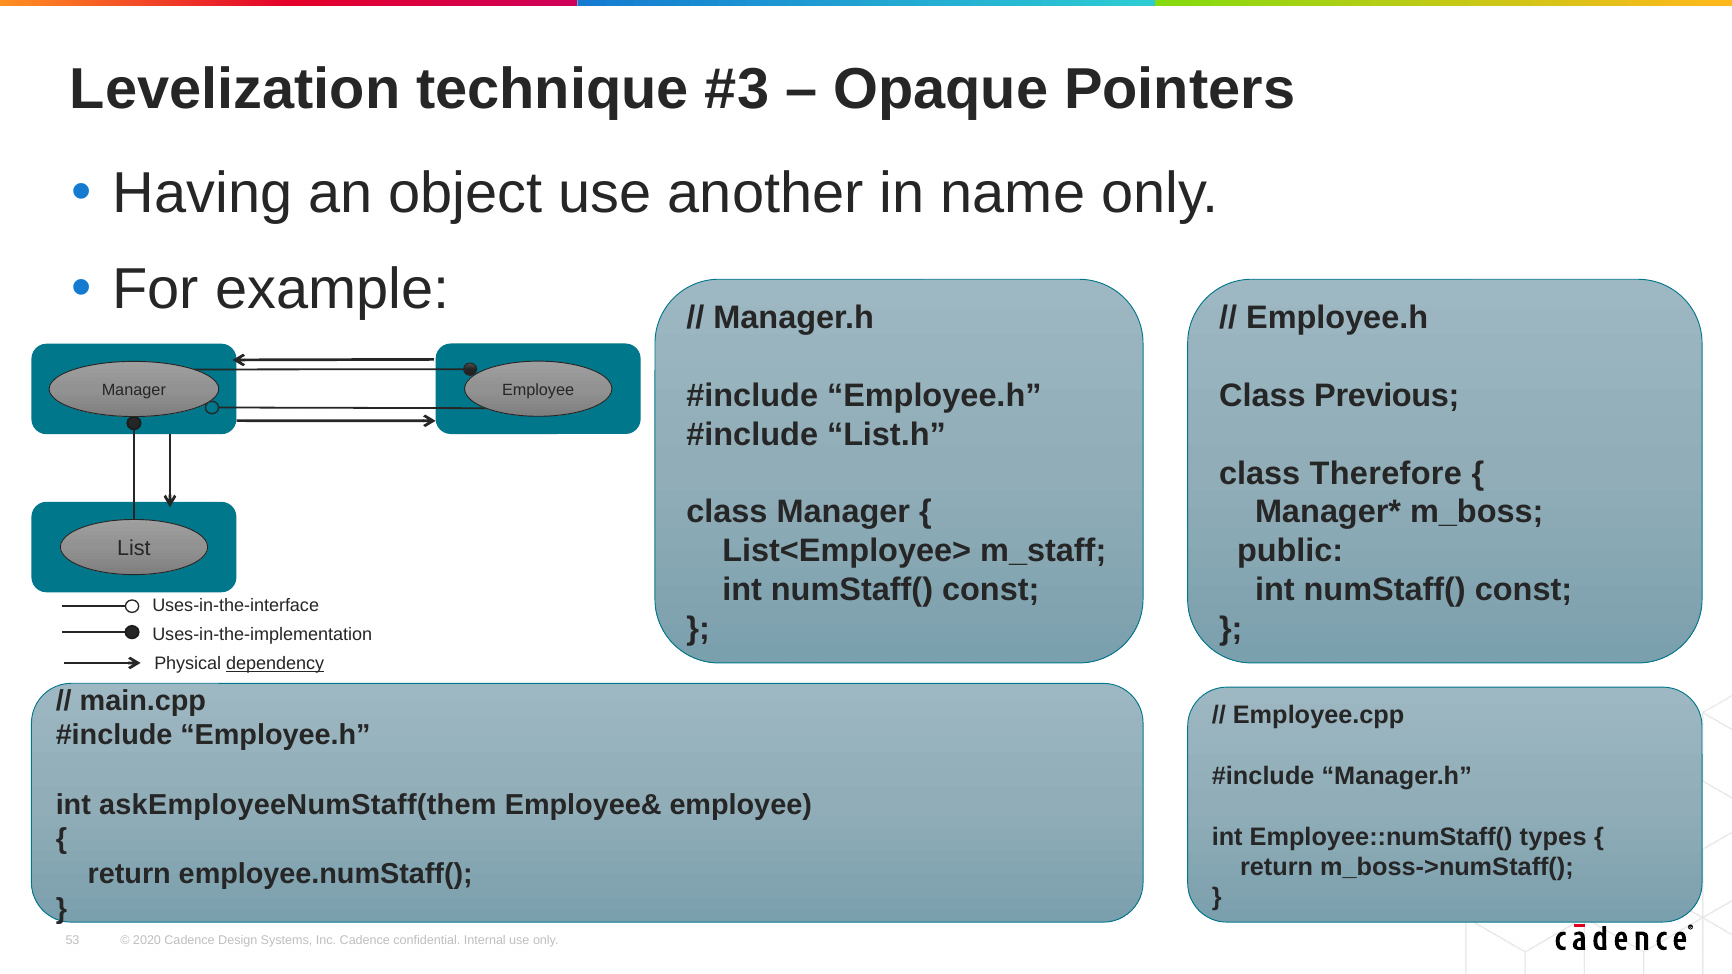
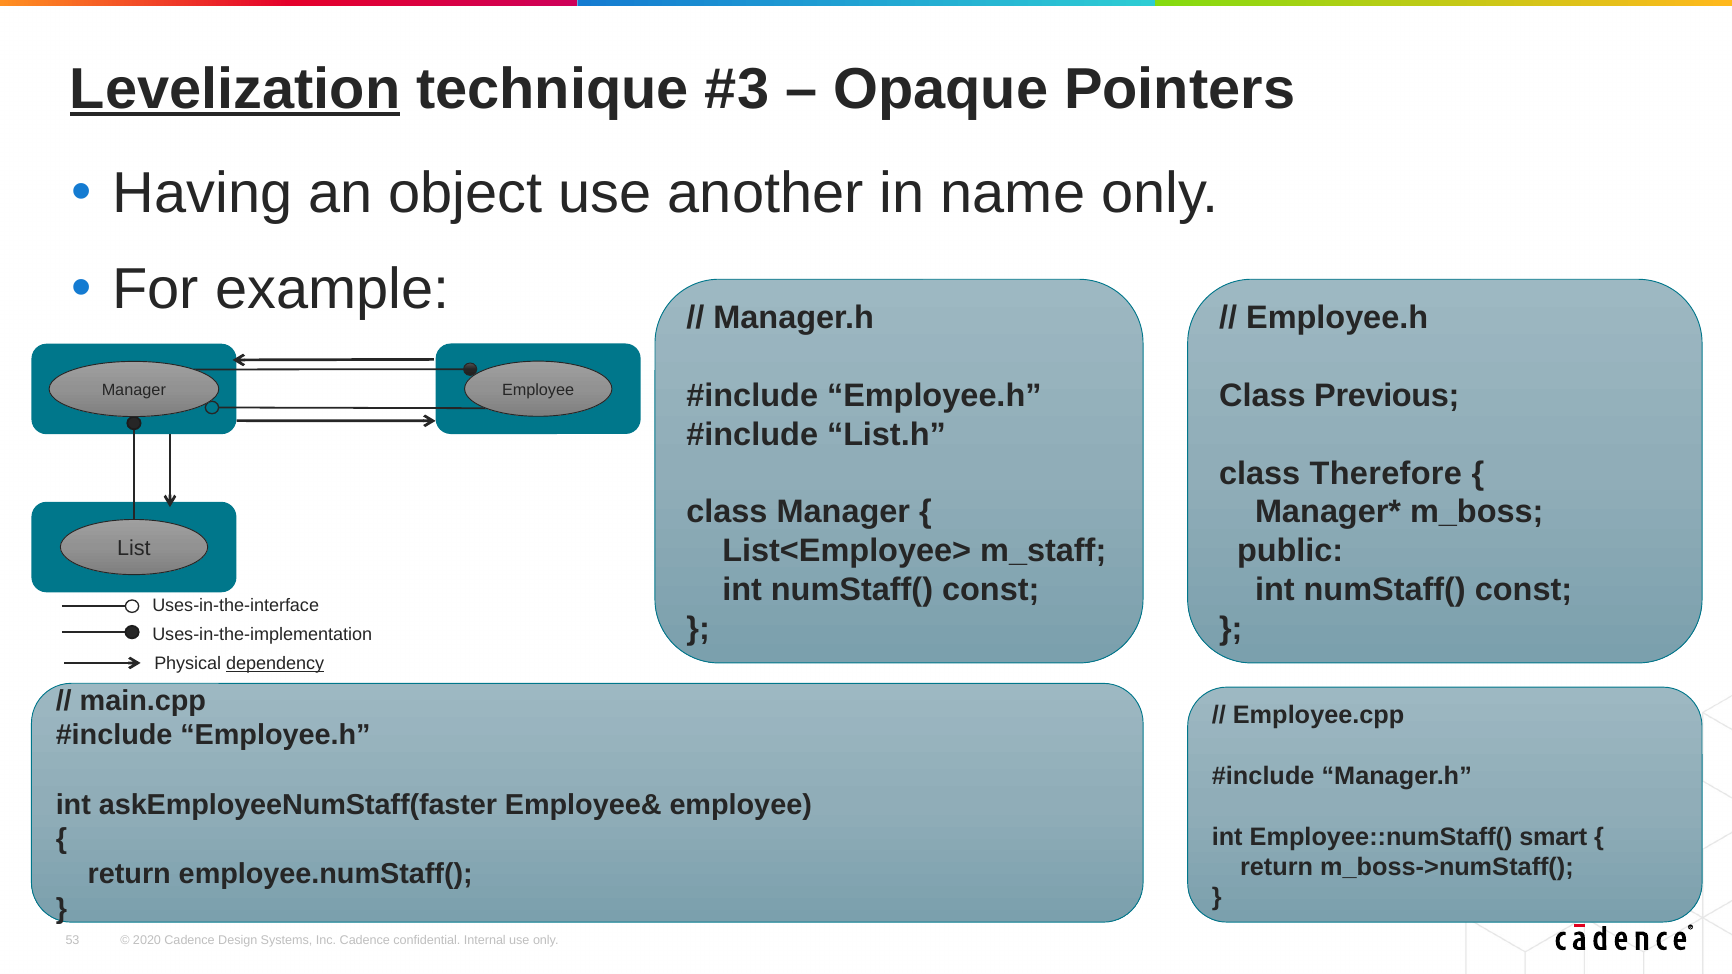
Levelization underline: none -> present
askEmployeeNumStaff(them: askEmployeeNumStaff(them -> askEmployeeNumStaff(faster
types: types -> smart
